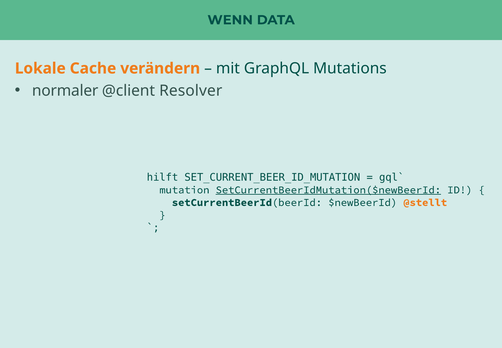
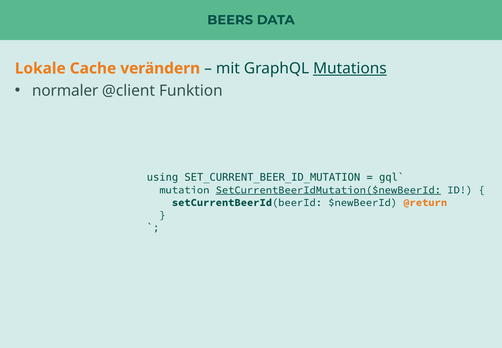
WENN: WENN -> BEERS
Mutations underline: none -> present
Resolver: Resolver -> Funktion
hilft: hilft -> using
@stellt: @stellt -> @return
